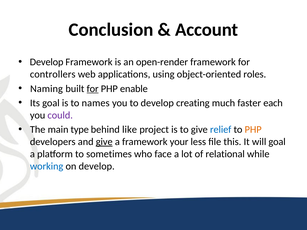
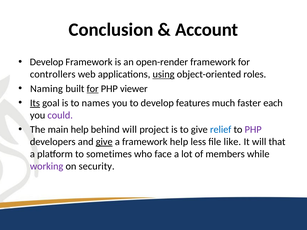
using underline: none -> present
enable: enable -> viewer
Its underline: none -> present
creating: creating -> features
main type: type -> help
behind like: like -> will
PHP at (253, 130) colour: orange -> purple
framework your: your -> help
this: this -> like
will goal: goal -> that
relational: relational -> members
working colour: blue -> purple
on develop: develop -> security
